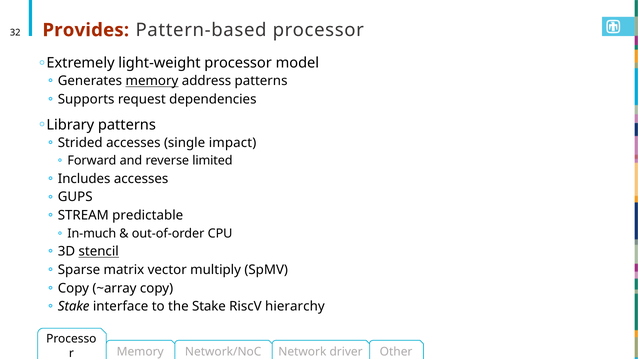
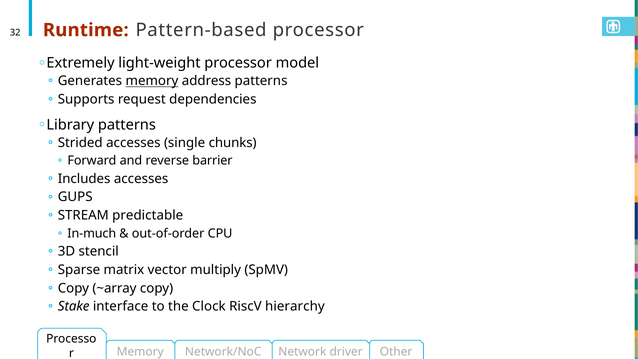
Provides: Provides -> Runtime
impact: impact -> chunks
limited: limited -> barrier
stencil underline: present -> none
the Stake: Stake -> Clock
